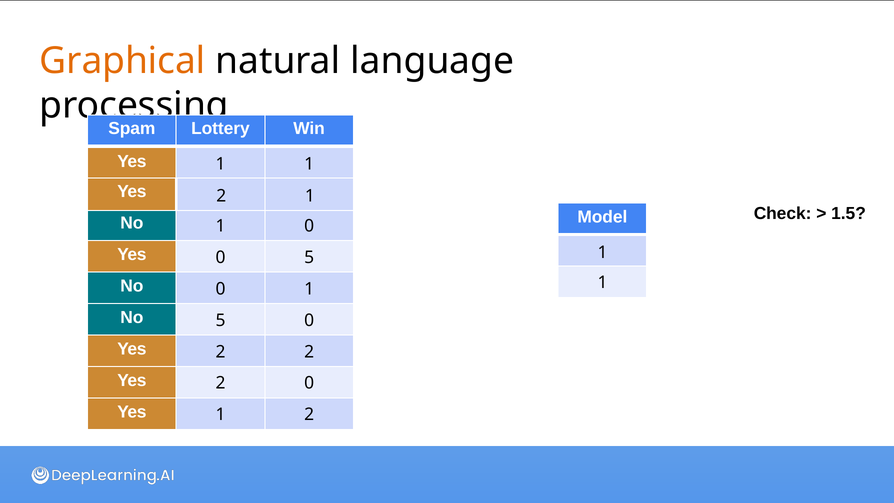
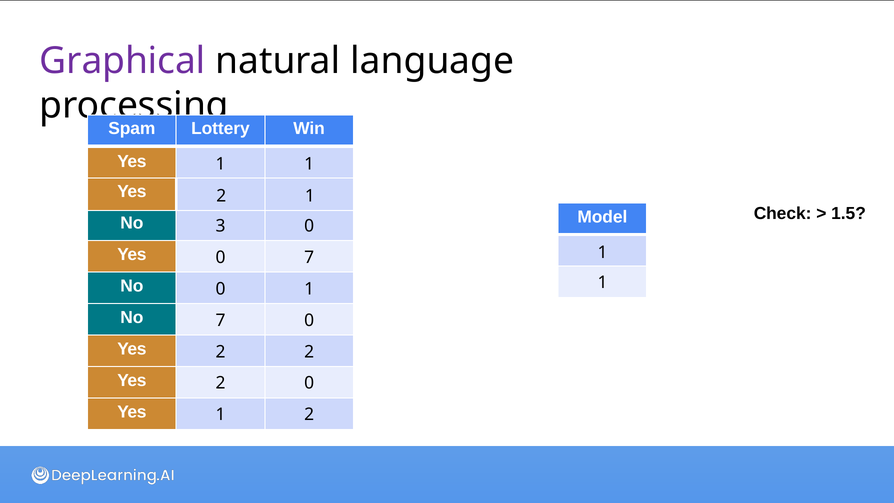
Graphical colour: orange -> purple
No 1: 1 -> 3
0 5: 5 -> 7
No 5: 5 -> 7
